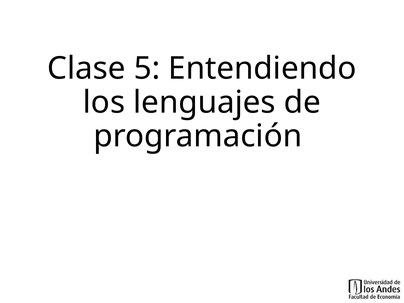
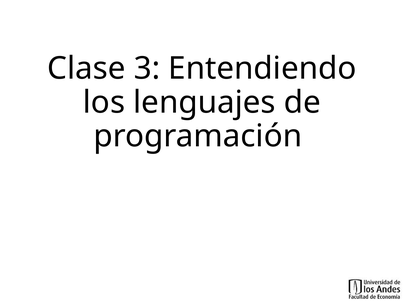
5: 5 -> 3
